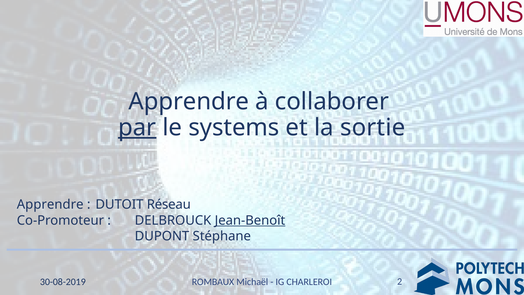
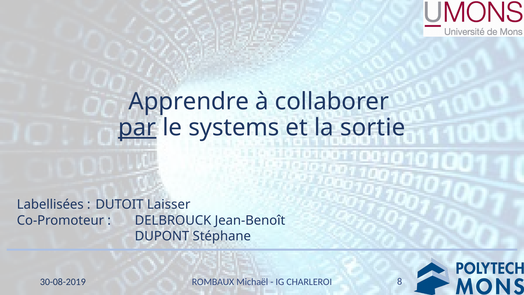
Apprendre at (50, 204): Apprendre -> Labellisées
Réseau: Réseau -> Laisser
Jean-Benoît underline: present -> none
2: 2 -> 8
